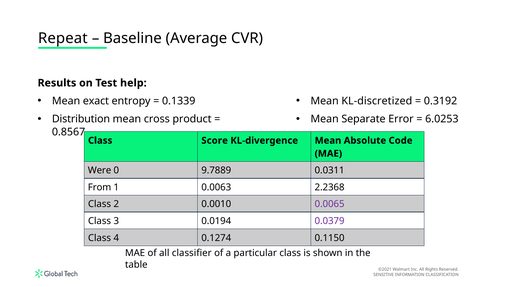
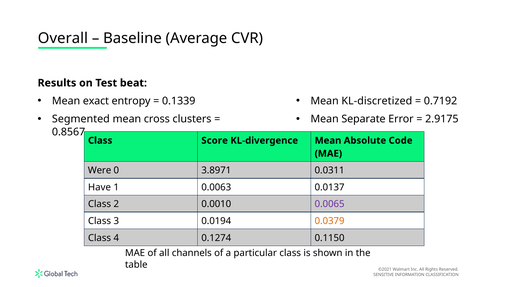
Repeat: Repeat -> Overall
help: help -> beat
0.3192: 0.3192 -> 0.7192
Distribution: Distribution -> Segmented
product: product -> clusters
6.0253: 6.0253 -> 2.9175
9.7889: 9.7889 -> 3.8971
From: From -> Have
2.2368: 2.2368 -> 0.0137
0.0379 colour: purple -> orange
classifier: classifier -> channels
